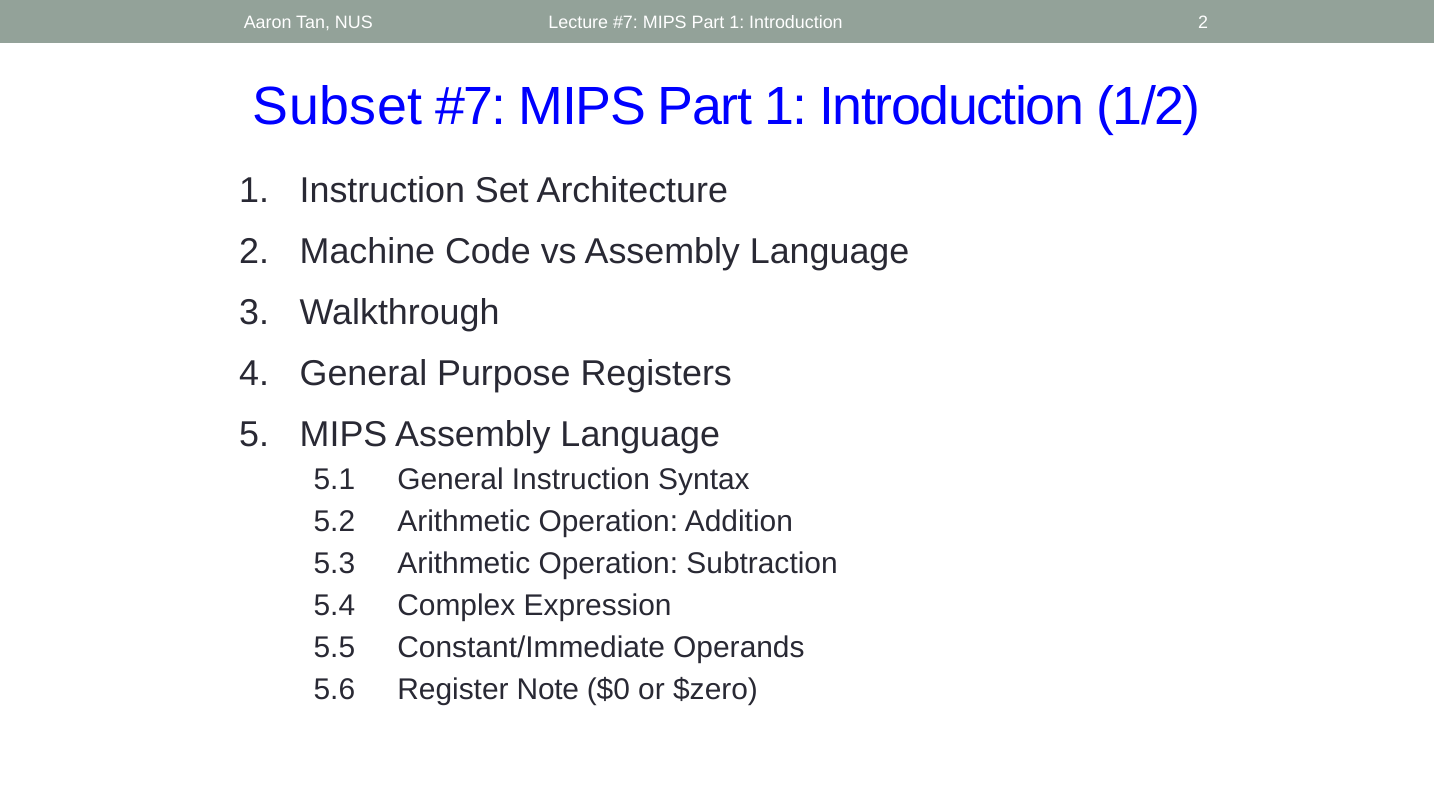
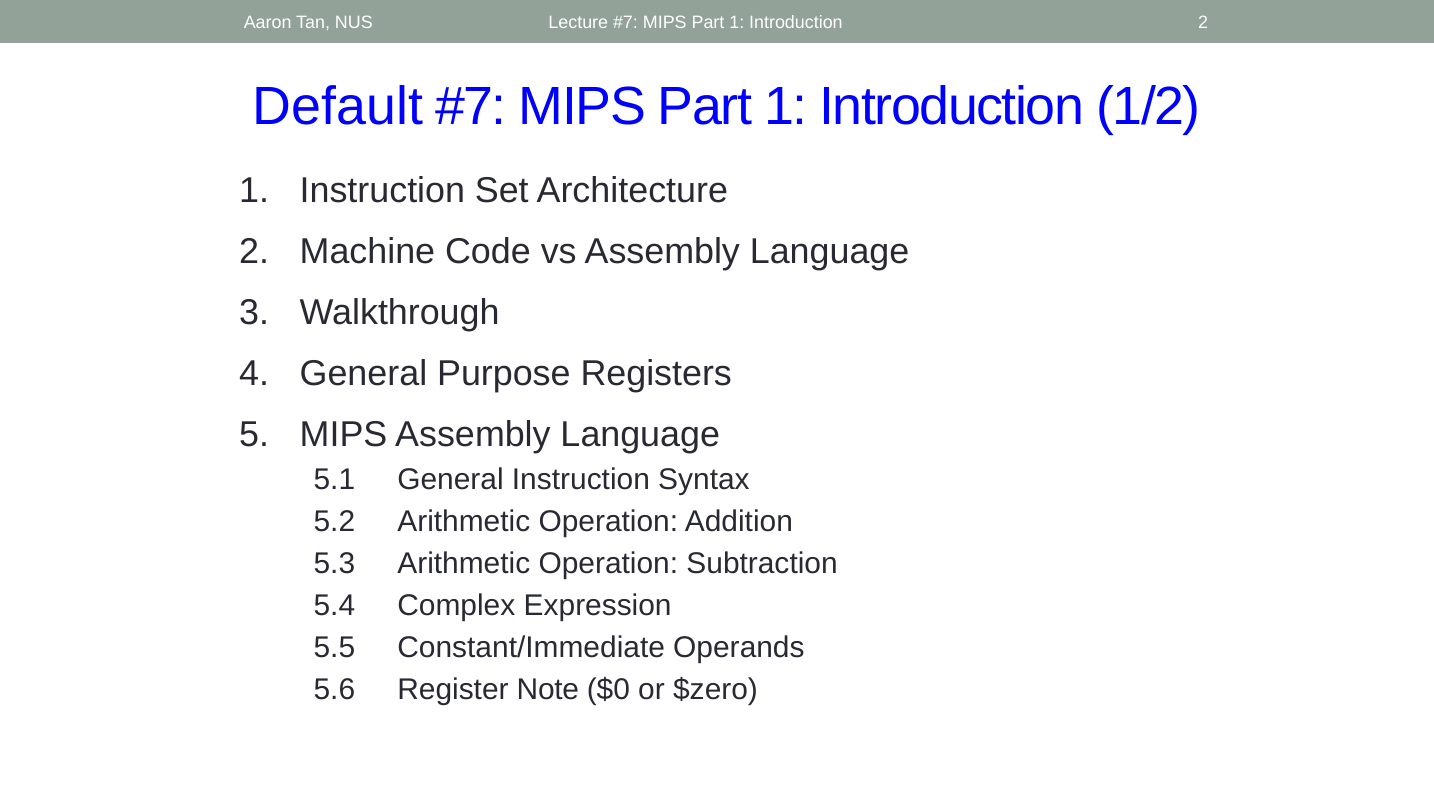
Subset: Subset -> Default
